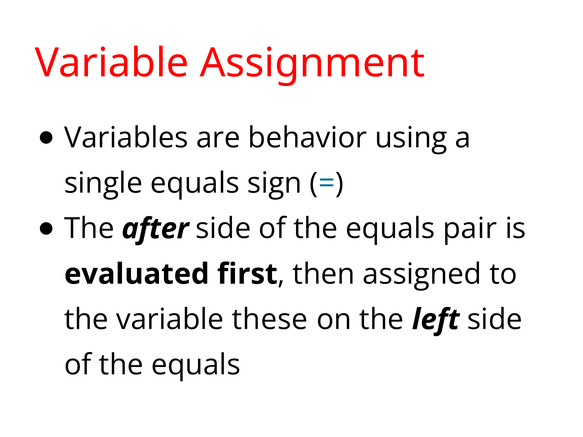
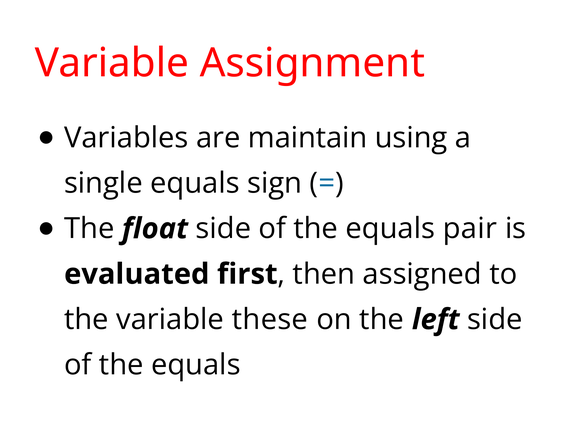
behavior: behavior -> maintain
after: after -> float
